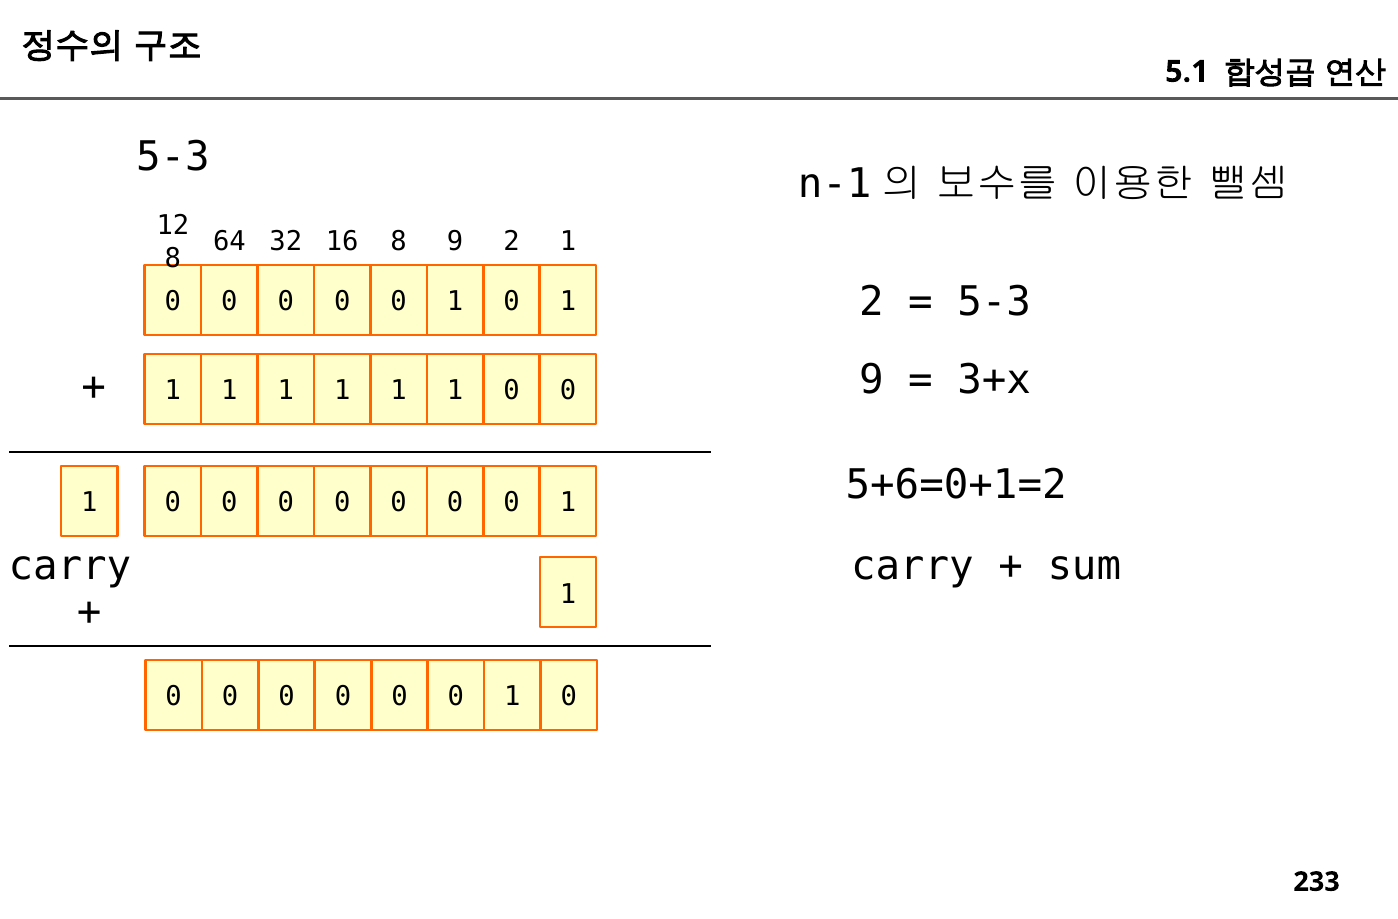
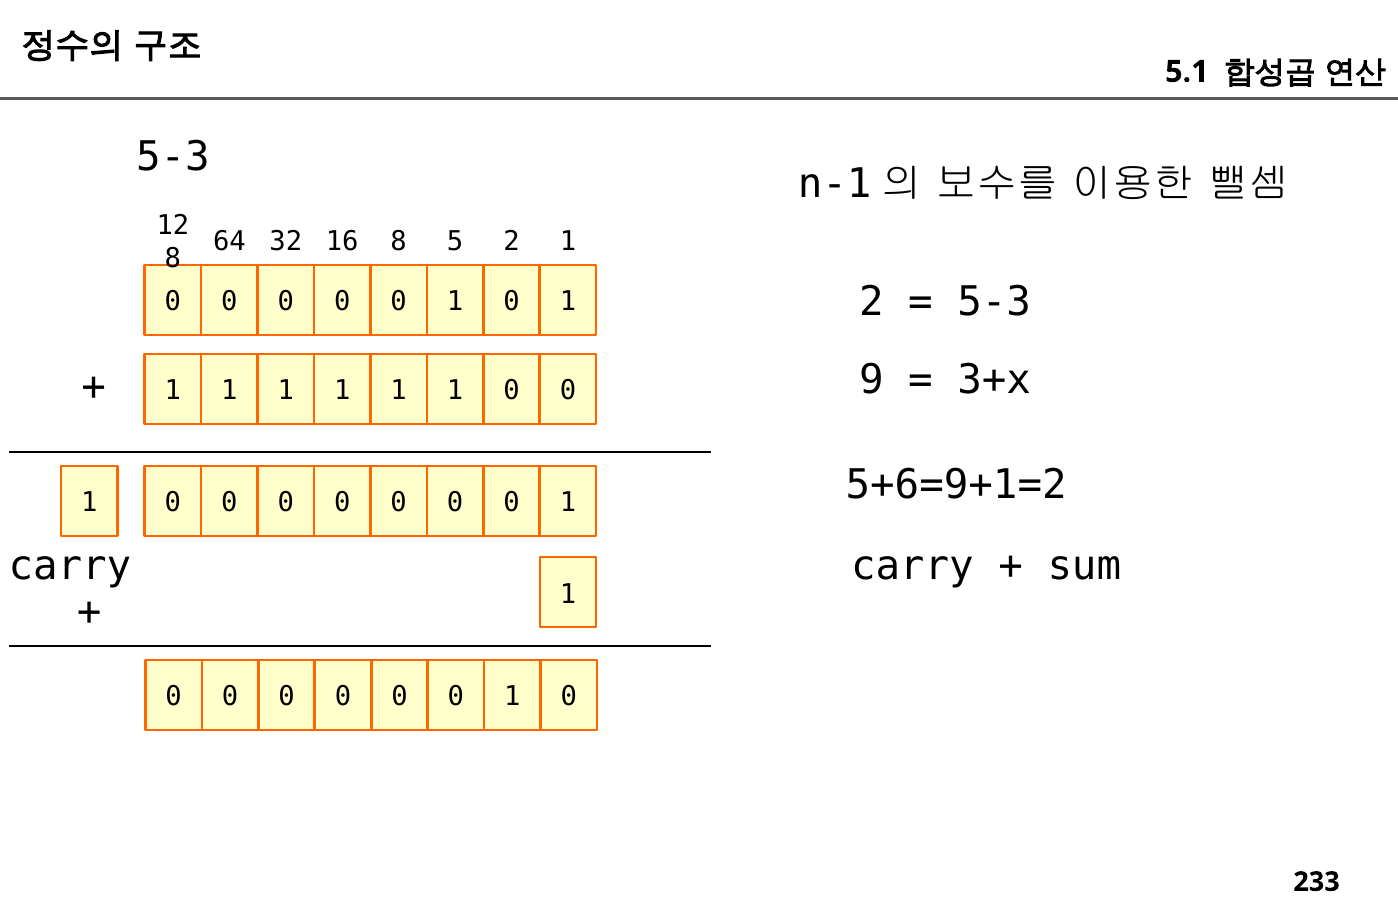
8 9: 9 -> 5
5+6=0+1=2: 5+6=0+1=2 -> 5+6=9+1=2
